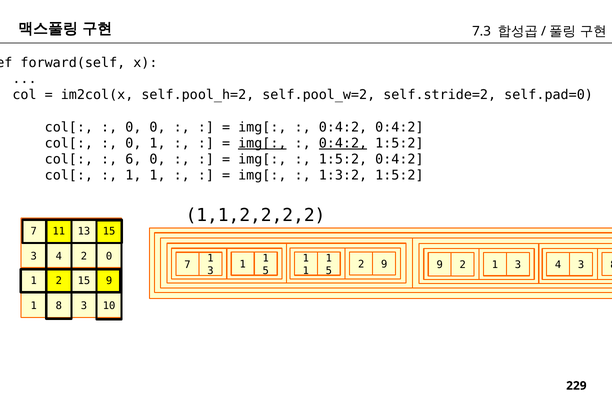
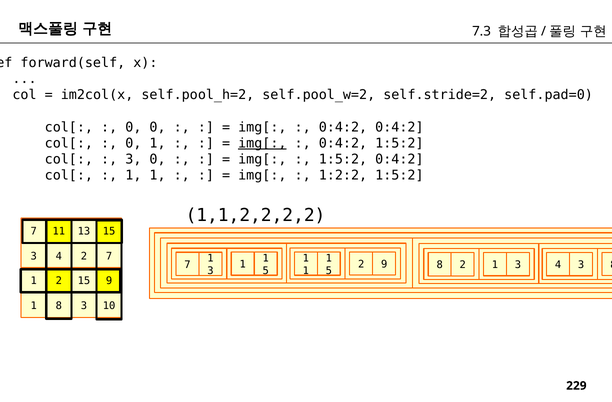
0:4:2 at (343, 143) underline: present -> none
6 at (133, 159): 6 -> 3
1:3:2: 1:3:2 -> 1:2:2
2 0: 0 -> 7
9 9: 9 -> 8
